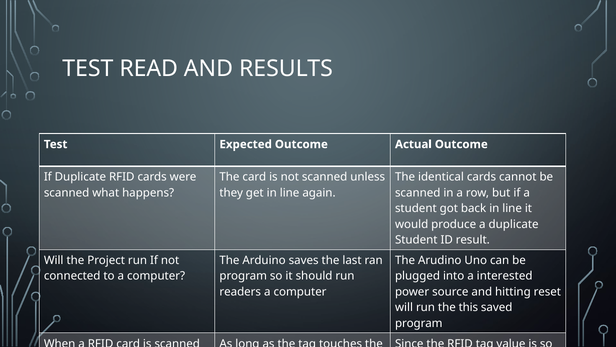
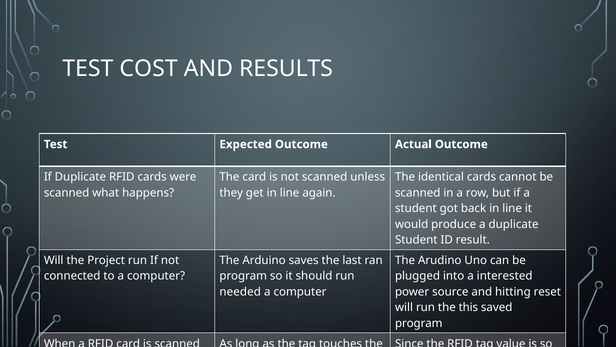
READ: READ -> COST
readers: readers -> needed
